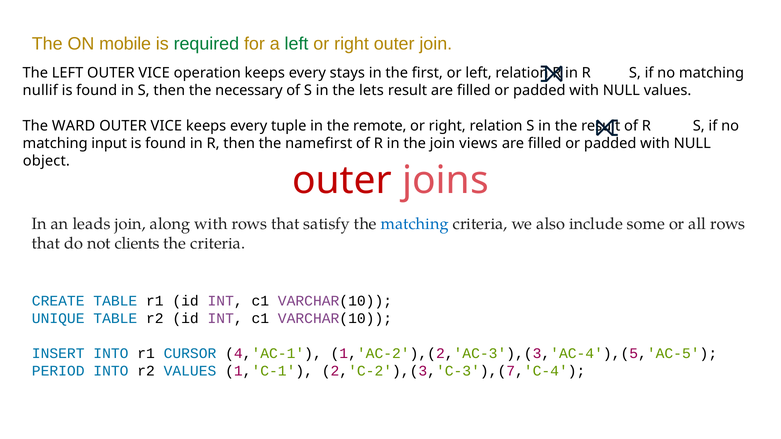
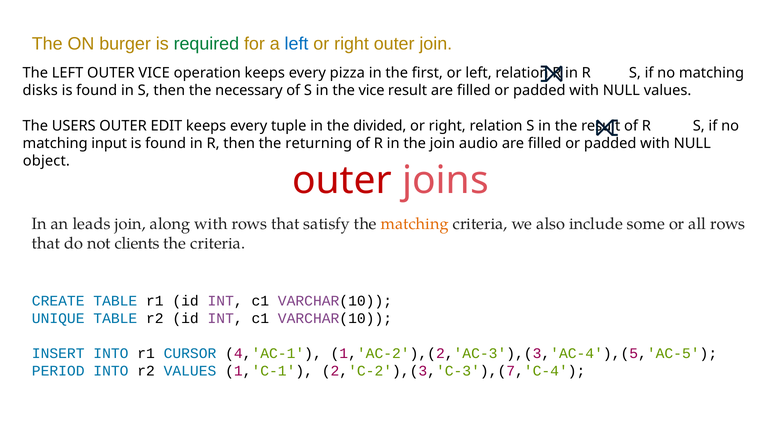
mobile: mobile -> burger
left at (297, 44) colour: green -> blue
stays: stays -> pizza
nullif: nullif -> disks
the lets: lets -> vice
WARD: WARD -> USERS
VICE at (166, 126): VICE -> EDIT
remote: remote -> divided
namefirst: namefirst -> returning
views: views -> audio
matching at (415, 224) colour: blue -> orange
